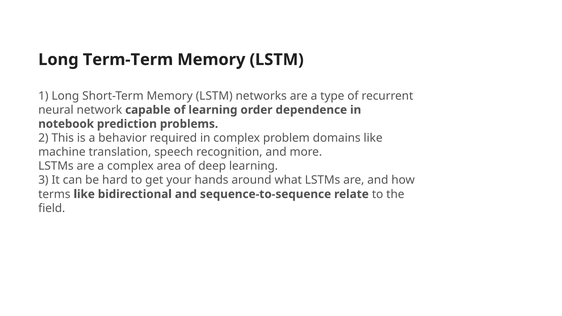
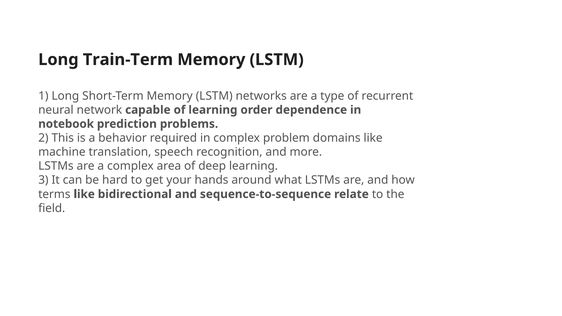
Term-Term: Term-Term -> Train-Term
